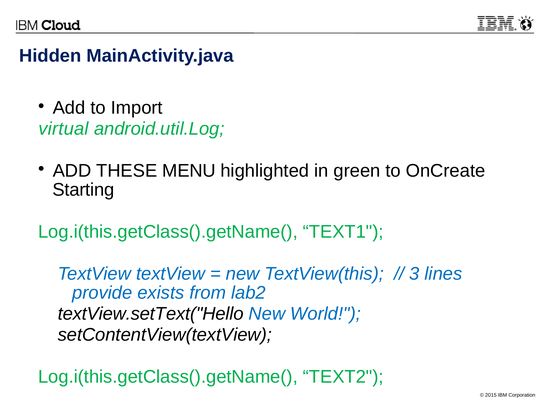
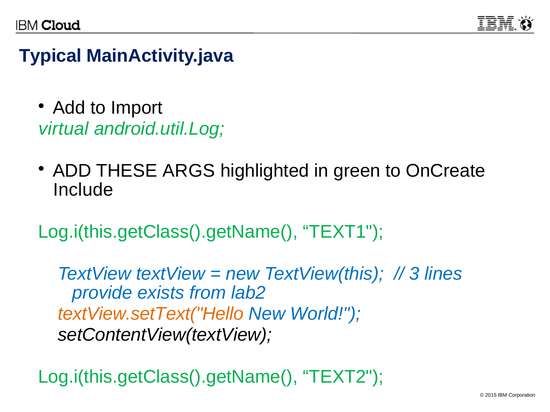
Hidden: Hidden -> Typical
MENU: MENU -> ARGS
Starting: Starting -> Include
textView.setText("Hello colour: black -> orange
